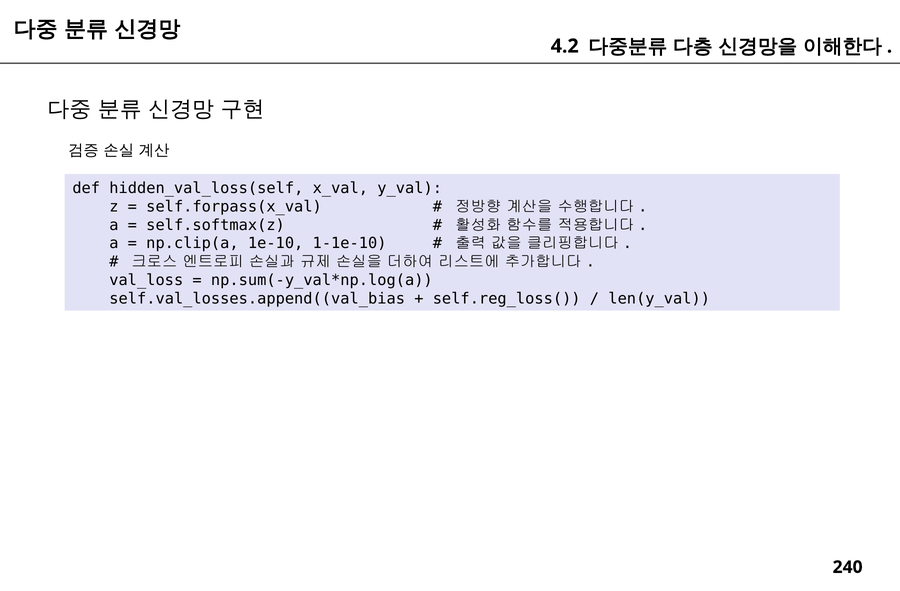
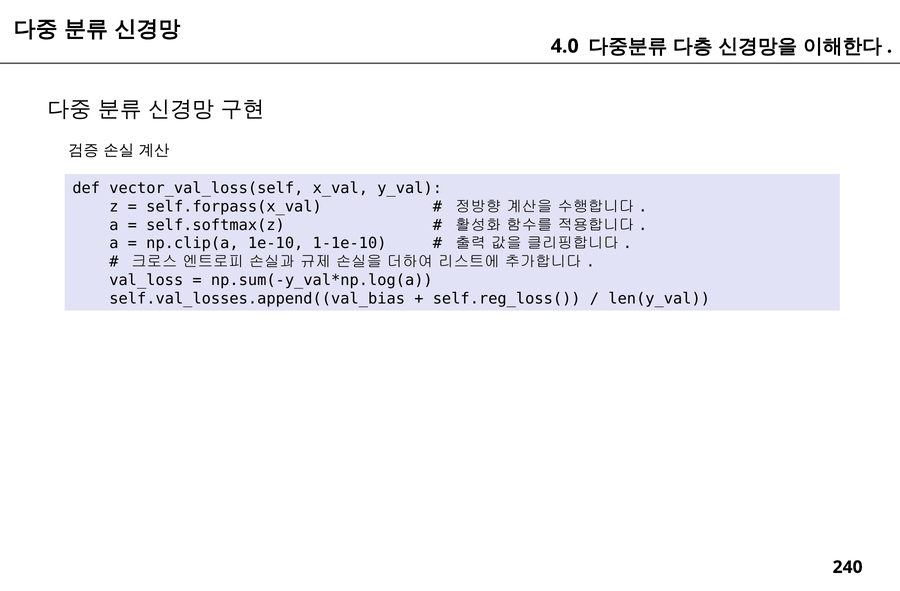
4.2: 4.2 -> 4.0
hidden_val_loss(self: hidden_val_loss(self -> vector_val_loss(self
